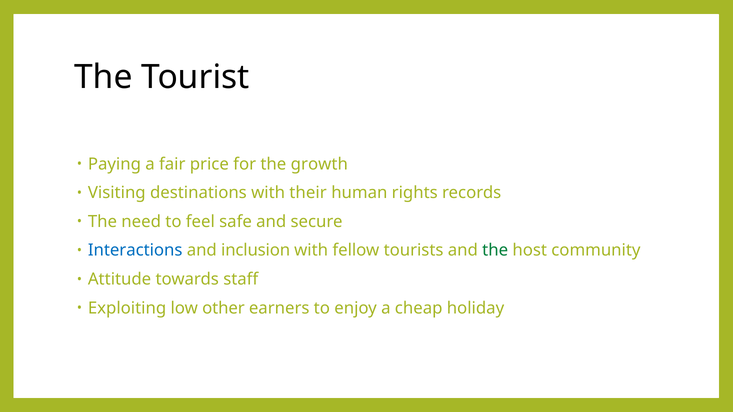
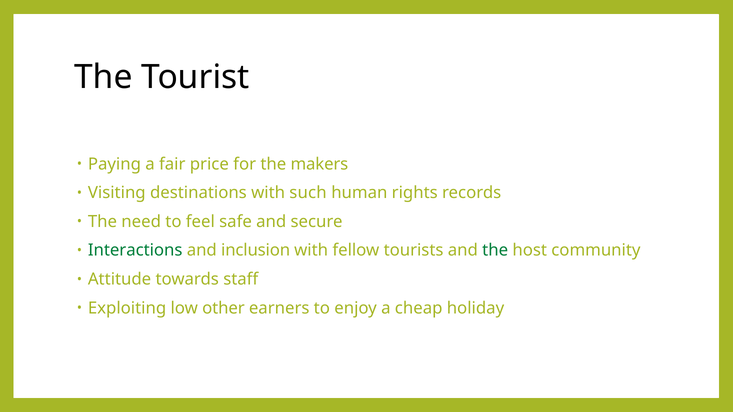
growth: growth -> makers
their: their -> such
Interactions colour: blue -> green
